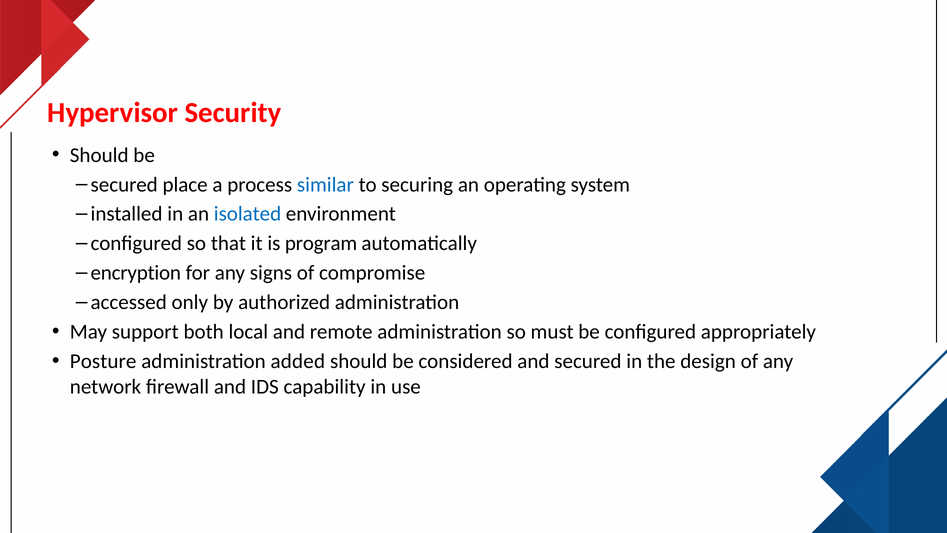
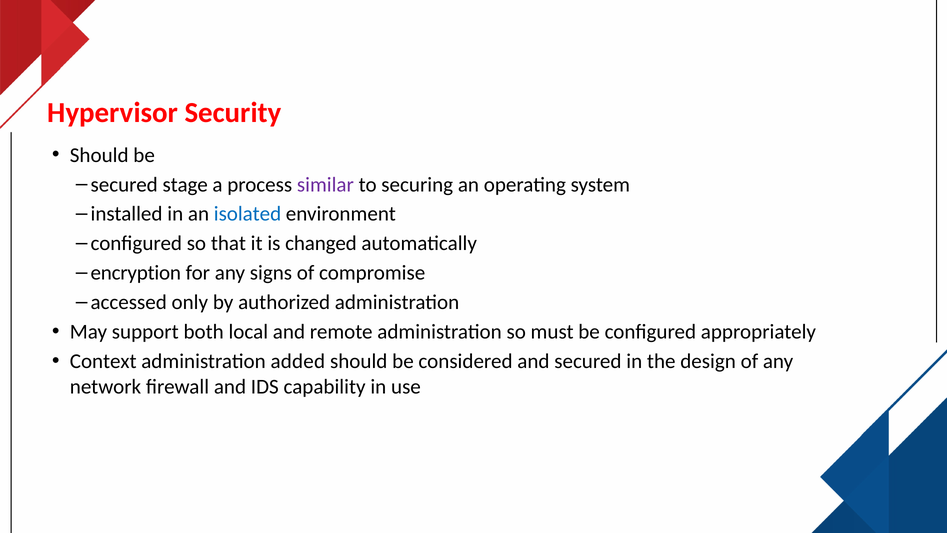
place: place -> stage
similar colour: blue -> purple
program: program -> changed
Posture: Posture -> Context
